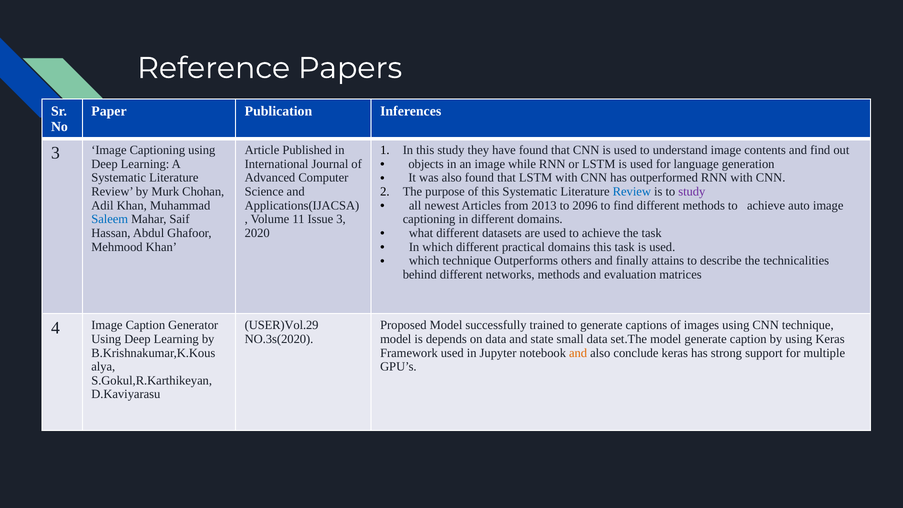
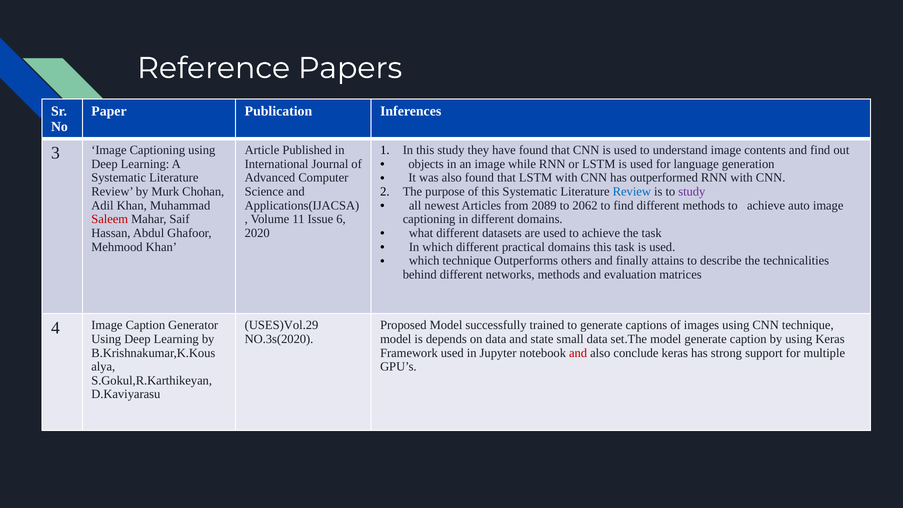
2013: 2013 -> 2089
2096: 2096 -> 2062
Saleem colour: blue -> red
Issue 3: 3 -> 6
USER)Vol.29: USER)Vol.29 -> USES)Vol.29
and at (578, 353) colour: orange -> red
